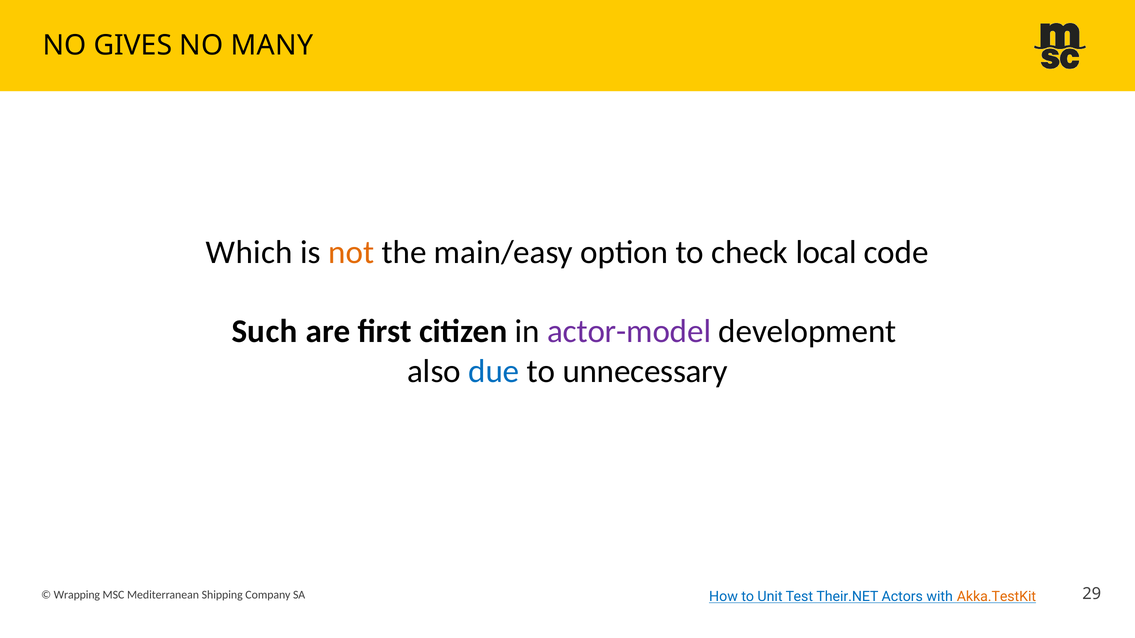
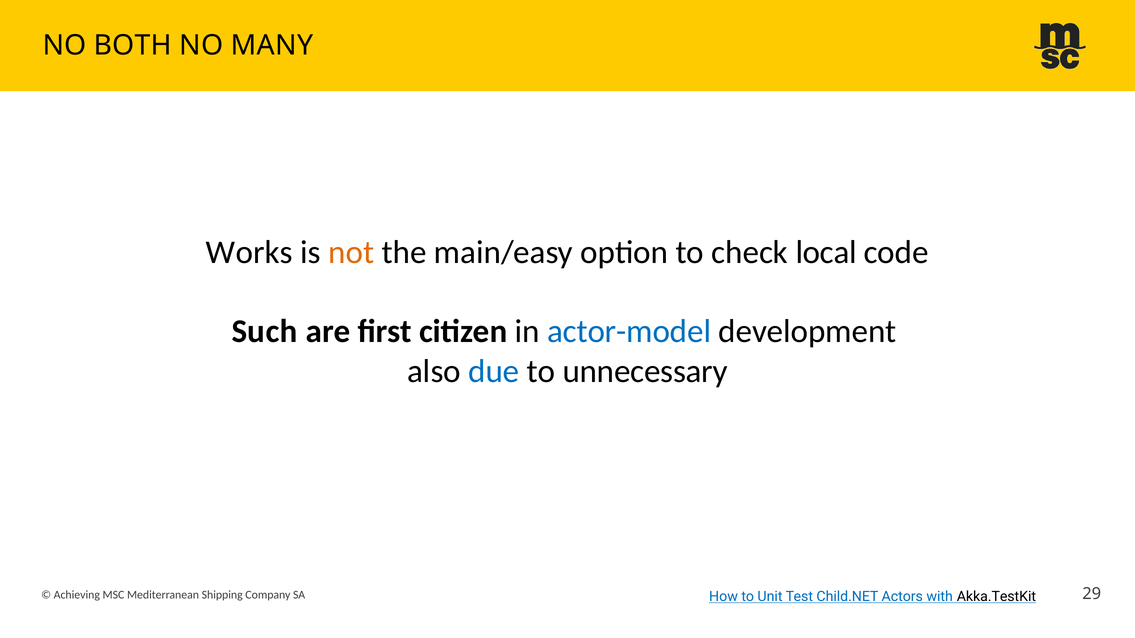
GIVES: GIVES -> BOTH
Which: Which -> Works
actor-model colour: purple -> blue
Wrapping: Wrapping -> Achieving
Their.NET: Their.NET -> Child.NET
Akka.TestKit colour: orange -> black
